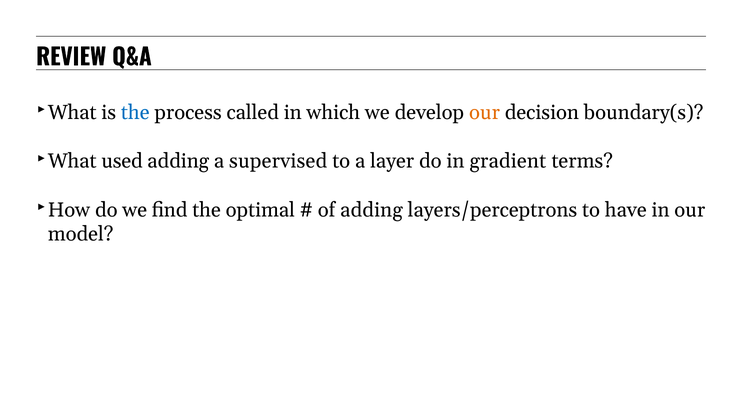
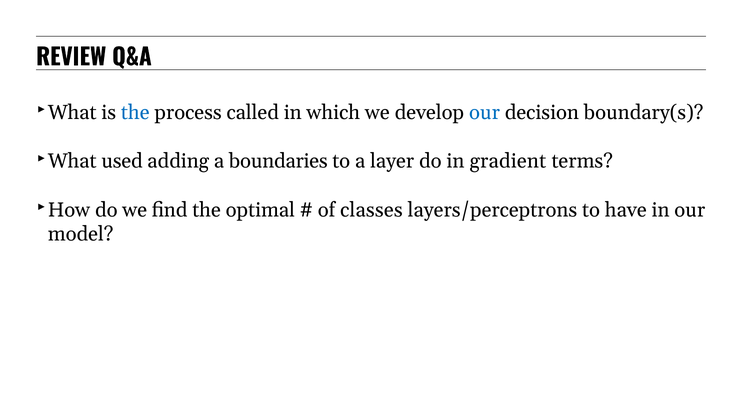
our at (484, 112) colour: orange -> blue
supervised: supervised -> boundaries
of adding: adding -> classes
